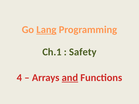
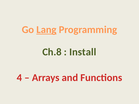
Ch.1: Ch.1 -> Ch.8
Safety: Safety -> Install
and underline: present -> none
